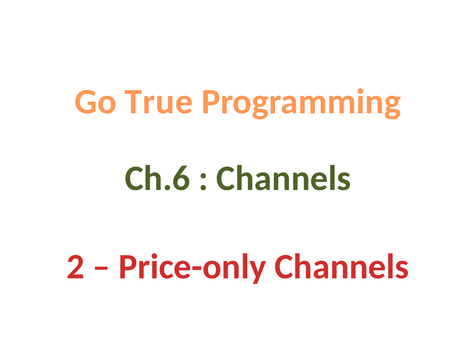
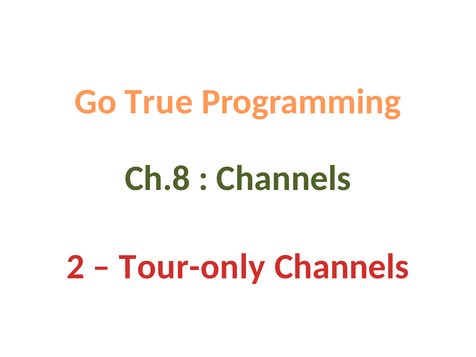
Ch.6: Ch.6 -> Ch.8
Price-only: Price-only -> Tour-only
